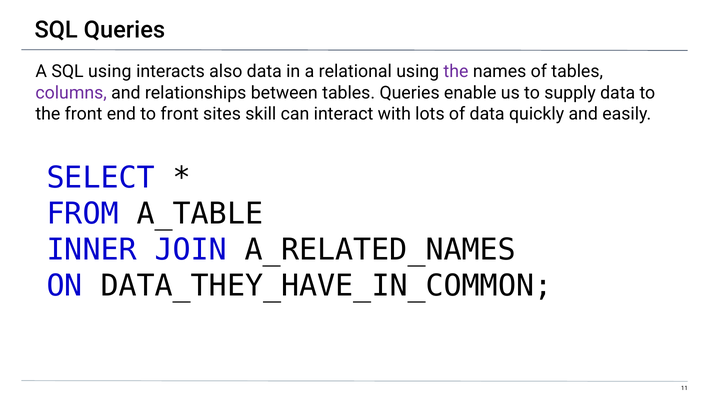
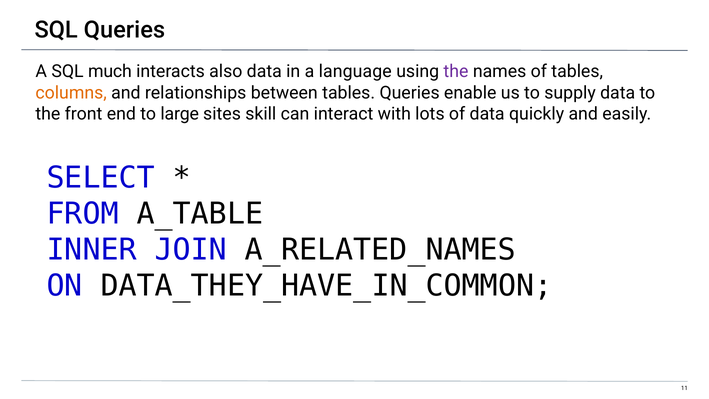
SQL using: using -> much
relational: relational -> language
columns colour: purple -> orange
to front: front -> large
